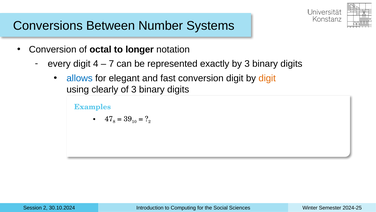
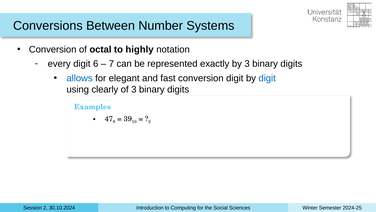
longer: longer -> highly
4: 4 -> 6
digit at (267, 78) colour: orange -> blue
